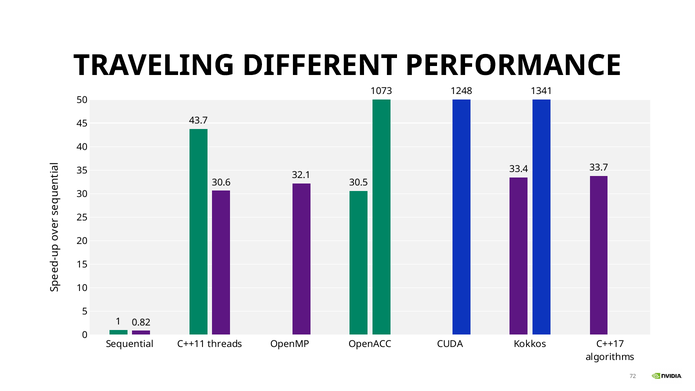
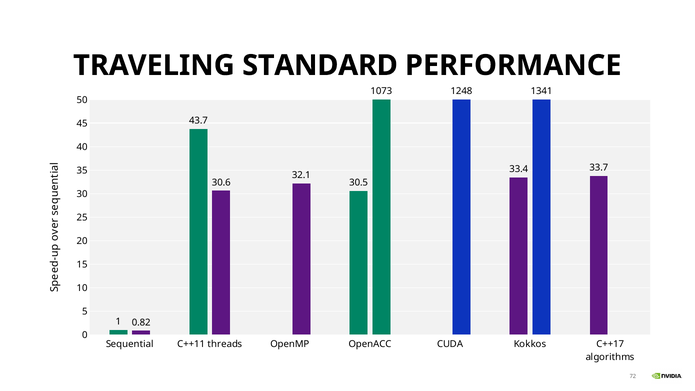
DIFFERENT: DIFFERENT -> STANDARD
